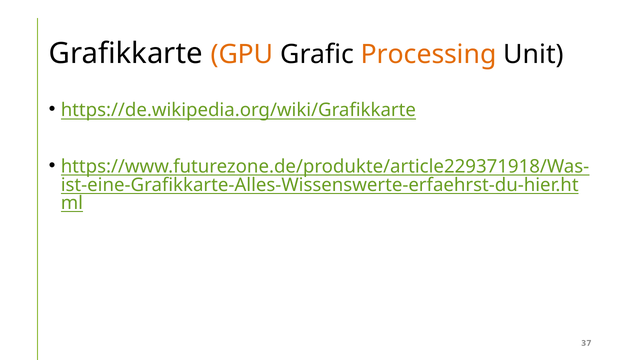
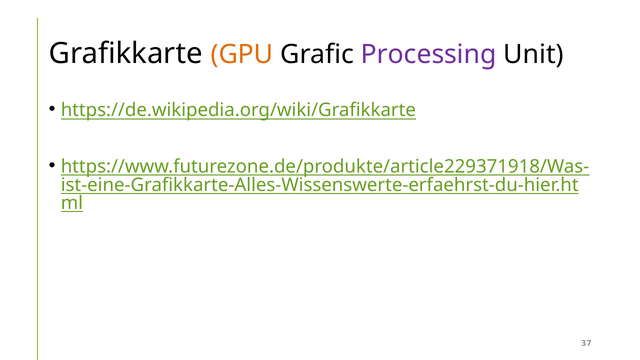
Processing colour: orange -> purple
